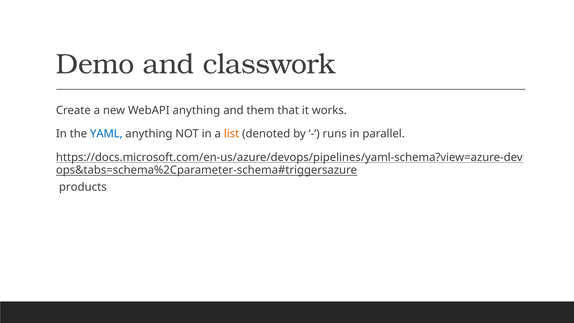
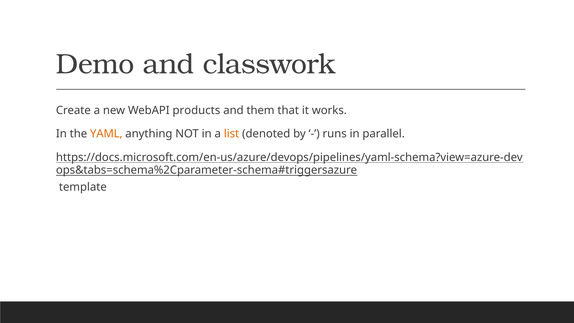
WebAPI anything: anything -> products
YAML colour: blue -> orange
products: products -> template
